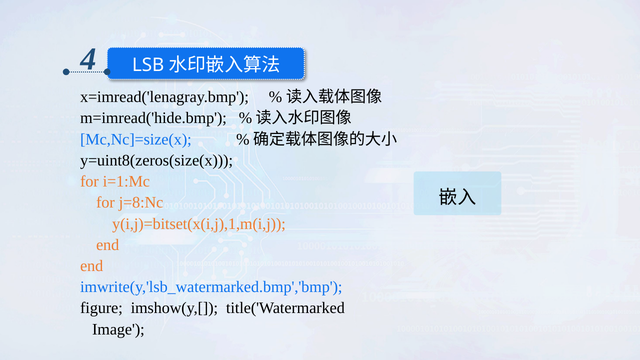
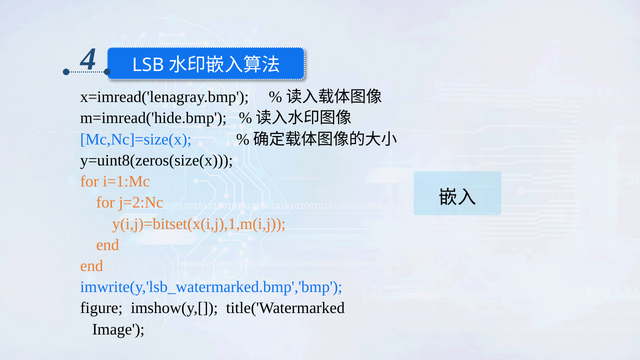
j=8:Nc: j=8:Nc -> j=2:Nc
